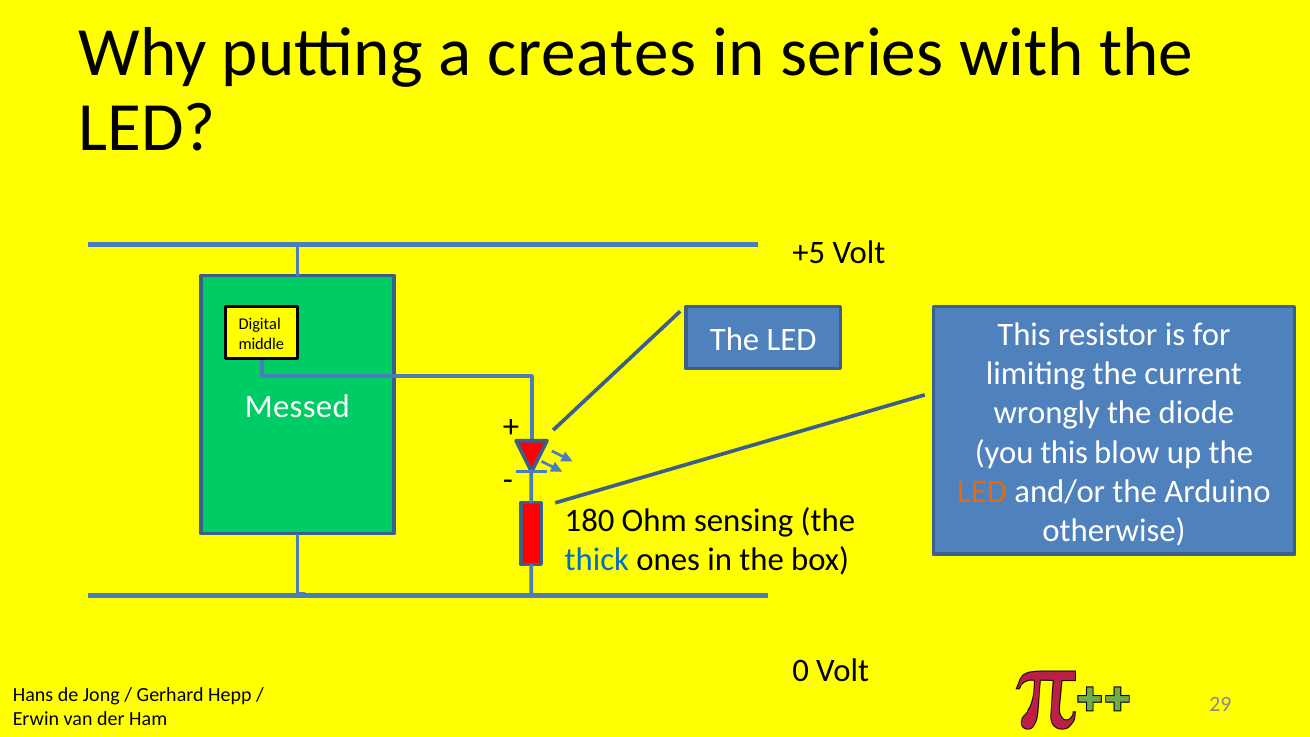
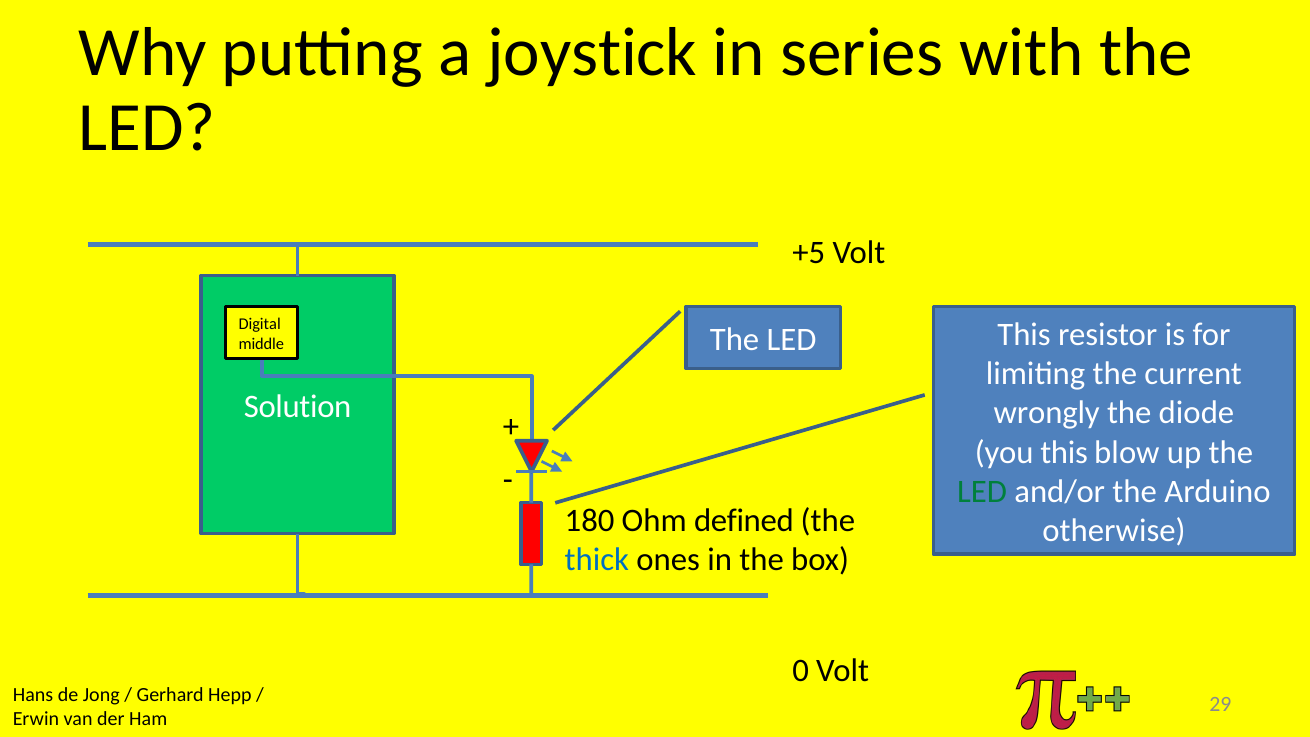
creates: creates -> joystick
Messed: Messed -> Solution
LED at (982, 492) colour: orange -> green
sensing: sensing -> defined
